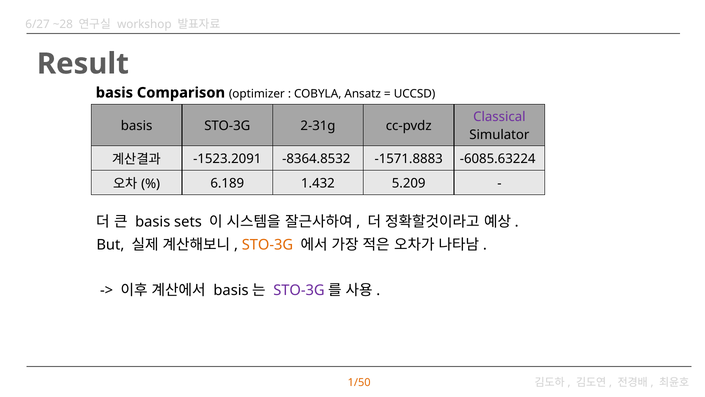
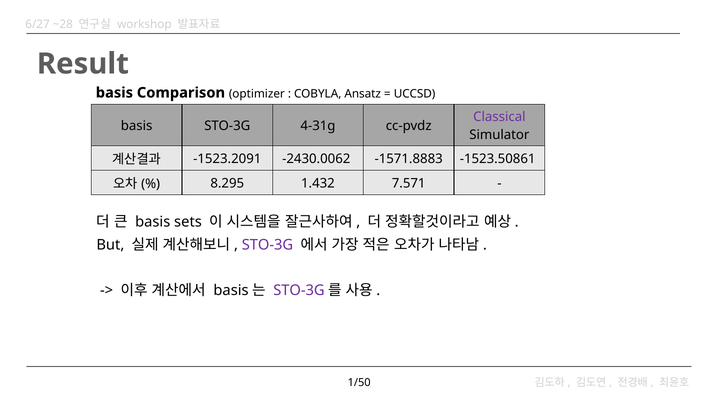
2-31g: 2-31g -> 4-31g
-8364.8532: -8364.8532 -> -2430.0062
-6085.63224: -6085.63224 -> -1523.50861
6.189: 6.189 -> 8.295
5.209: 5.209 -> 7.571
STO-3G at (268, 245) colour: orange -> purple
1/50 colour: orange -> black
